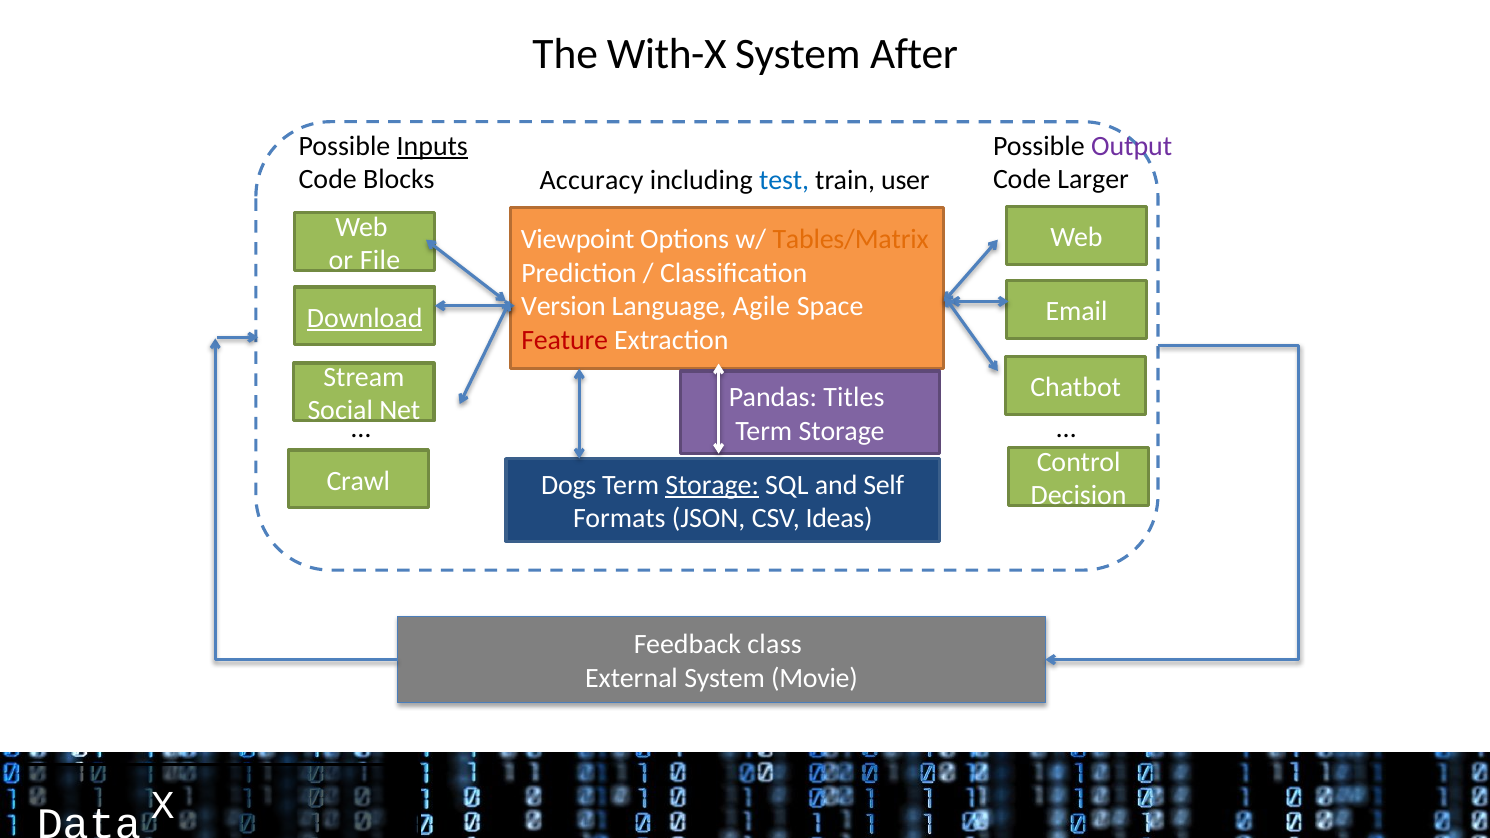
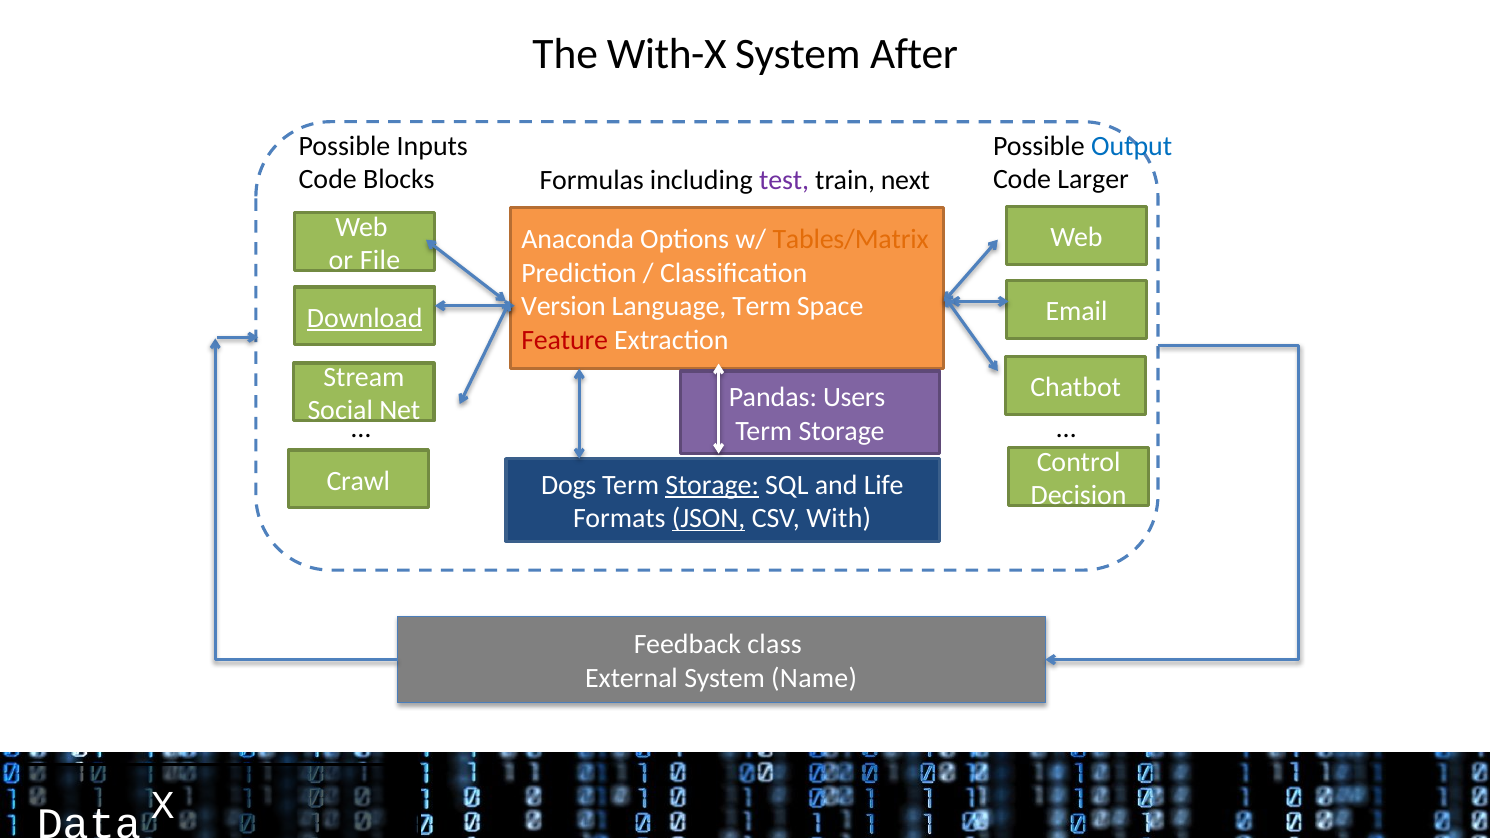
Inputs underline: present -> none
Output colour: purple -> blue
Accuracy: Accuracy -> Formulas
test colour: blue -> purple
user: user -> next
Viewpoint: Viewpoint -> Anaconda
Language Agile: Agile -> Term
Titles: Titles -> Users
Self: Self -> Life
JSON underline: none -> present
Ideas: Ideas -> With
Movie: Movie -> Name
